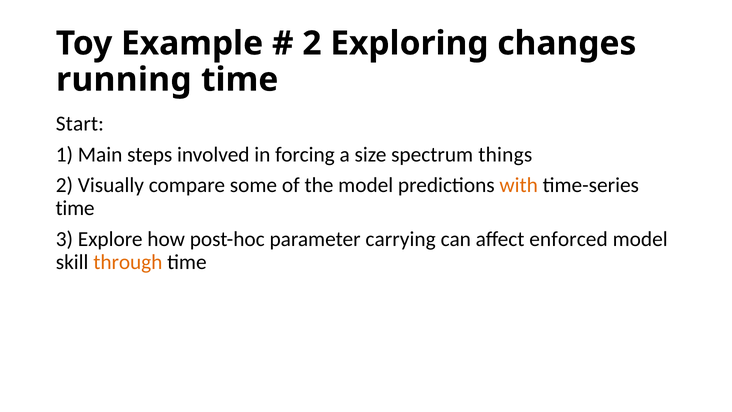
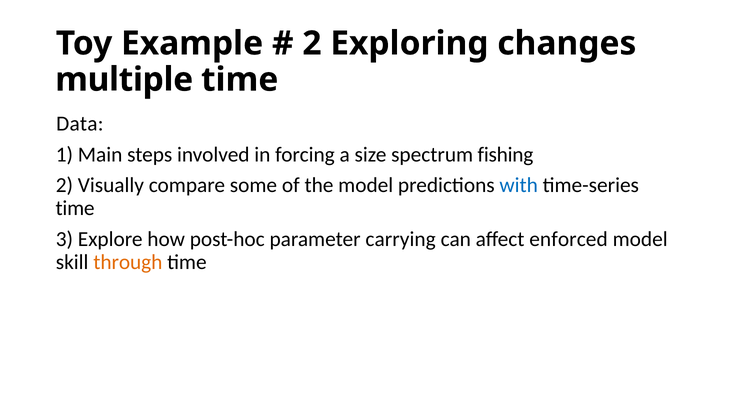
running: running -> multiple
Start: Start -> Data
things: things -> fishing
with colour: orange -> blue
